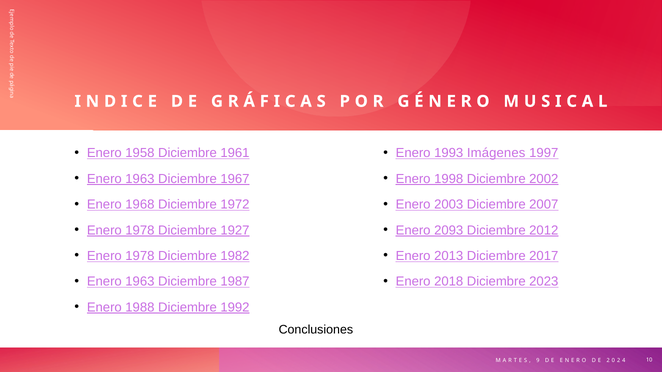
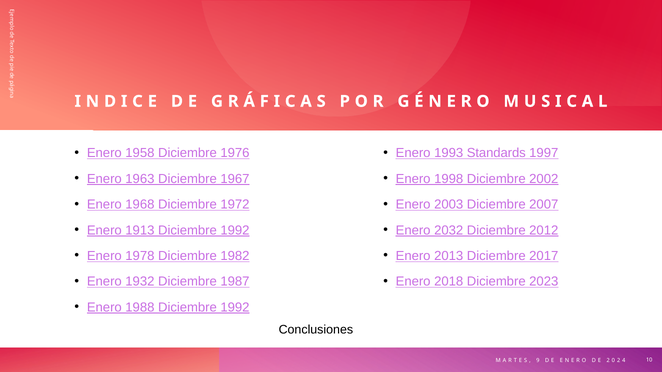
1961: 1961 -> 1976
Imágenes: Imágenes -> Standards
1978 at (140, 230): 1978 -> 1913
1927 at (235, 230): 1927 -> 1992
2093: 2093 -> 2032
1963 at (140, 282): 1963 -> 1932
